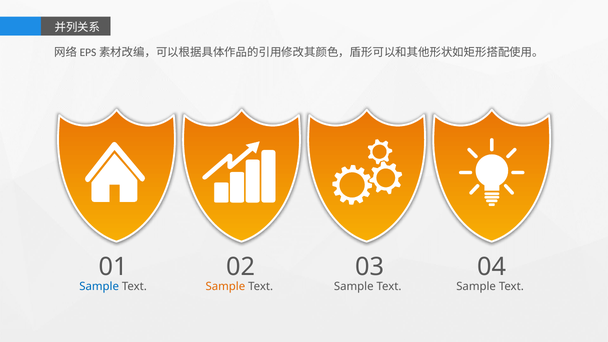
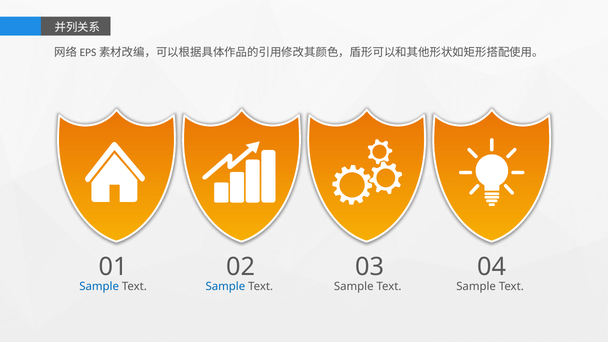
Sample at (225, 286) colour: orange -> blue
